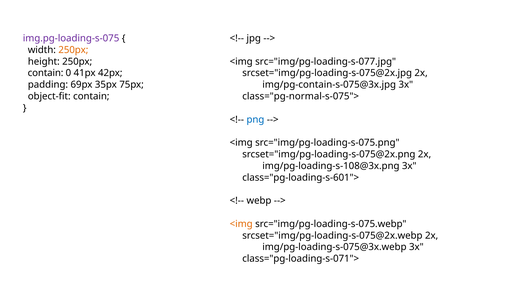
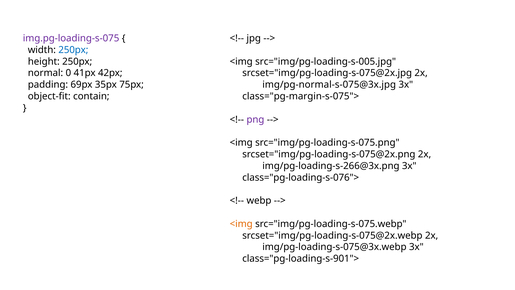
250px at (73, 50) colour: orange -> blue
src="img/pg-loading-s-077.jpg: src="img/pg-loading-s-077.jpg -> src="img/pg-loading-s-005.jpg
contain at (46, 73): contain -> normal
img/pg-contain-s-075@3x.jpg: img/pg-contain-s-075@3x.jpg -> img/pg-normal-s-075@3x.jpg
class="pg-normal-s-075">: class="pg-normal-s-075"> -> class="pg-margin-s-075">
png colour: blue -> purple
img/pg-loading-s-108@3x.png: img/pg-loading-s-108@3x.png -> img/pg-loading-s-266@3x.png
class="pg-loading-s-601">: class="pg-loading-s-601"> -> class="pg-loading-s-076">
class="pg-loading-s-071">: class="pg-loading-s-071"> -> class="pg-loading-s-901">
